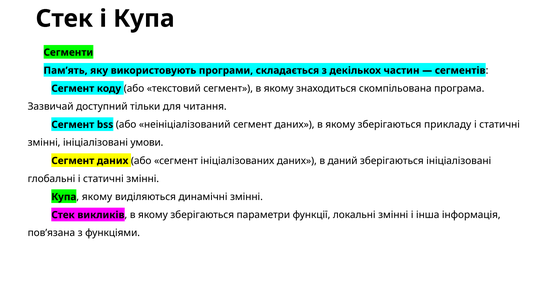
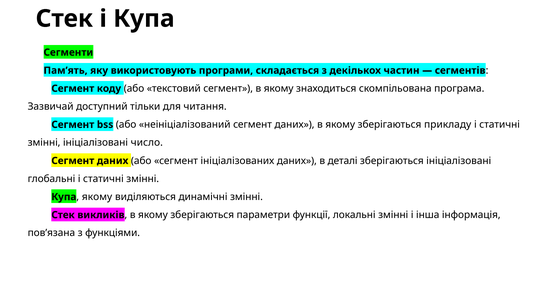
умови: умови -> число
даний: даний -> деталі
